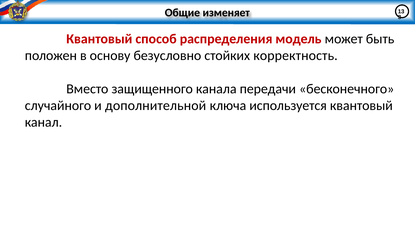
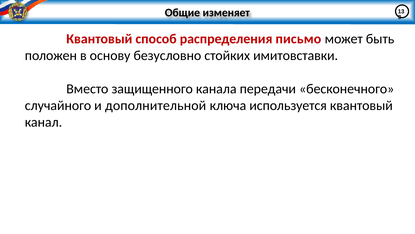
модель: модель -> письмо
корректность: корректность -> имитовставки
